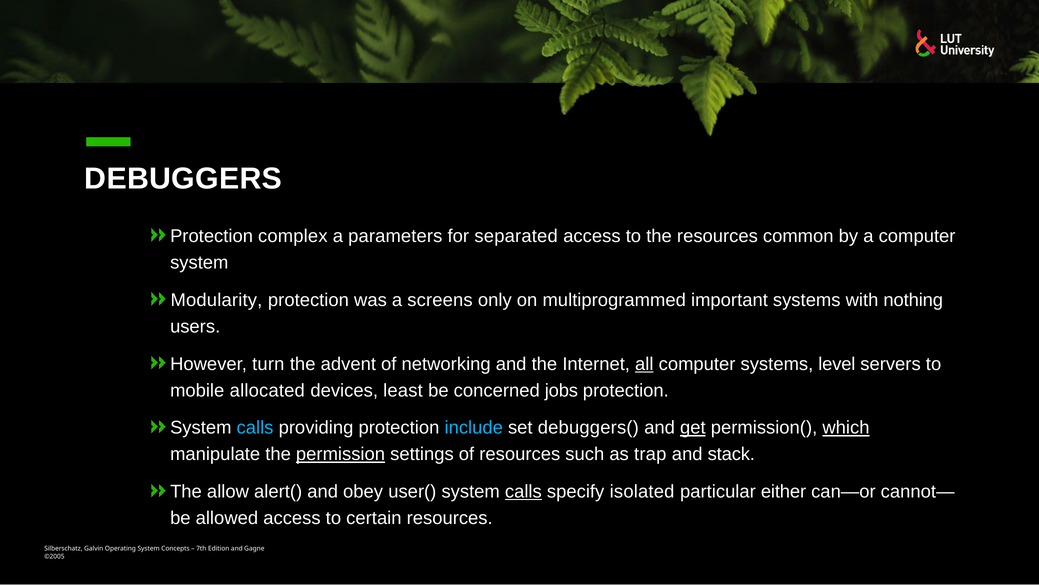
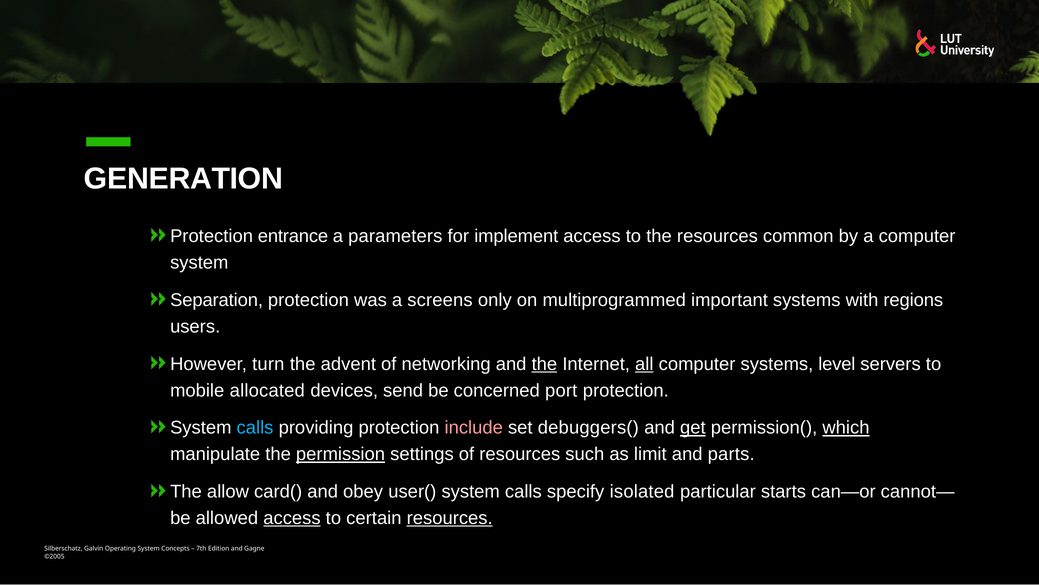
DEBUGGERS: DEBUGGERS -> GENERATION
complex: complex -> entrance
separated: separated -> implement
Modularity: Modularity -> Separation
nothing: nothing -> regions
the at (544, 364) underline: none -> present
least: least -> send
jobs: jobs -> port
include colour: light blue -> pink
trap: trap -> limit
stack: stack -> parts
alert(: alert( -> card(
calls at (523, 491) underline: present -> none
either: either -> starts
access at (292, 518) underline: none -> present
resources at (450, 518) underline: none -> present
